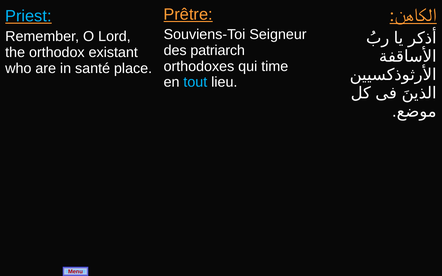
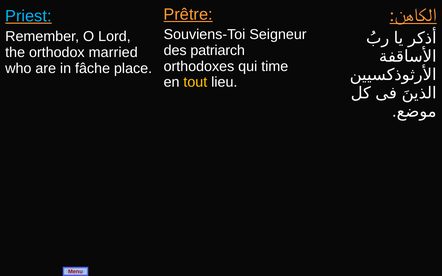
existant: existant -> married
santé: santé -> fâche
tout colour: light blue -> yellow
